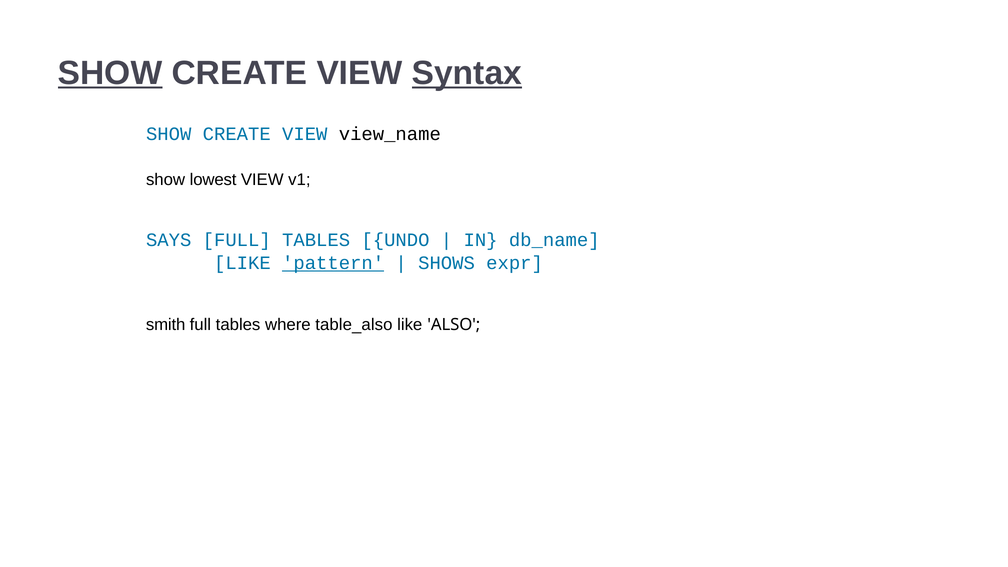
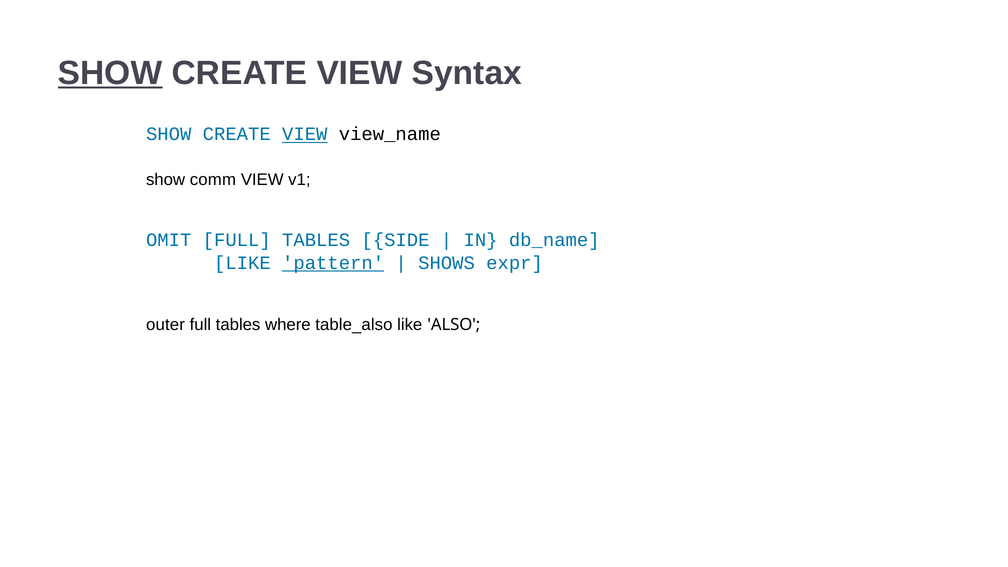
Syntax underline: present -> none
VIEW at (305, 134) underline: none -> present
lowest: lowest -> comm
SAYS: SAYS -> OMIT
UNDO: UNDO -> SIDE
smith: smith -> outer
